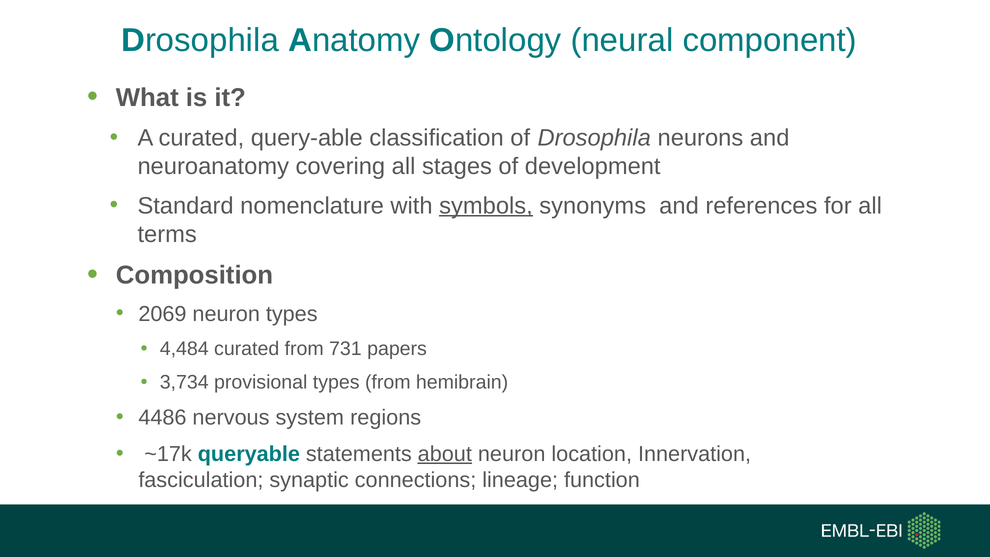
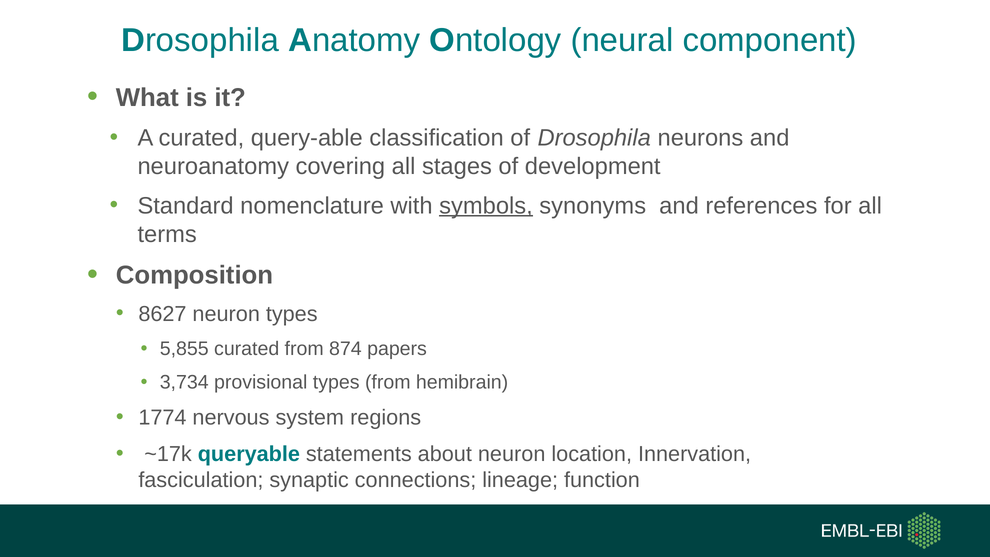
2069: 2069 -> 8627
4,484: 4,484 -> 5,855
731: 731 -> 874
4486: 4486 -> 1774
about underline: present -> none
